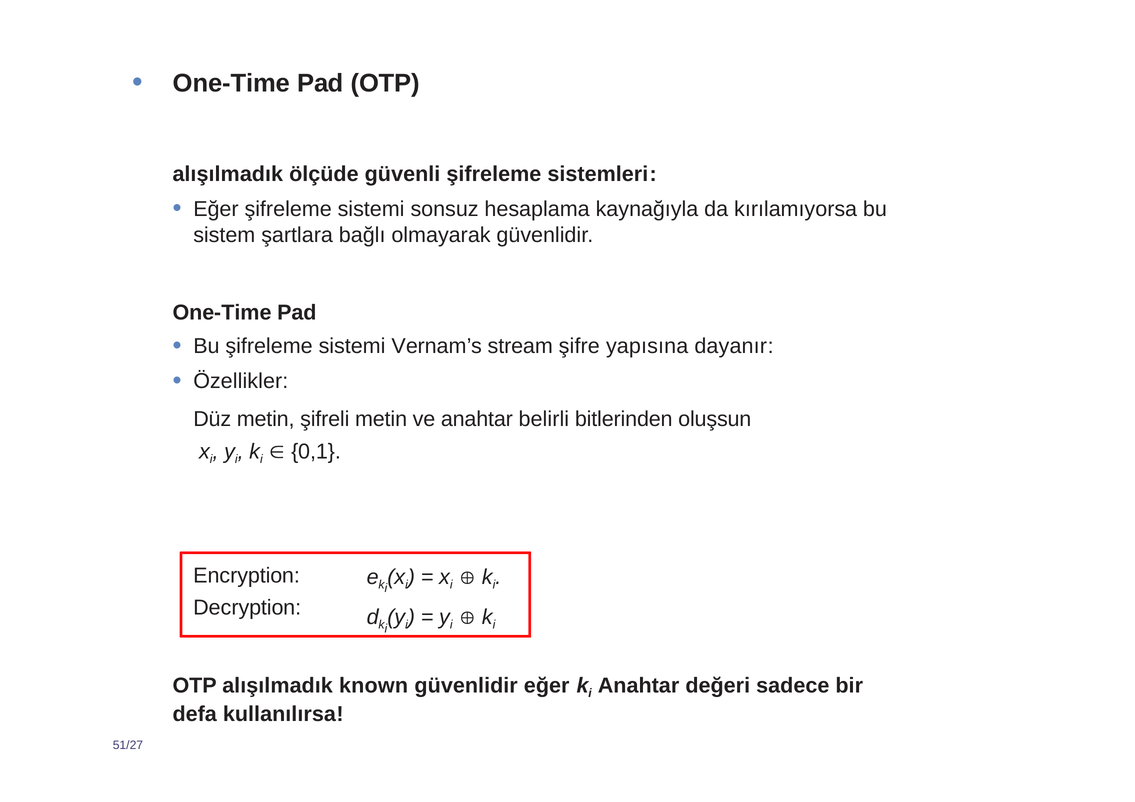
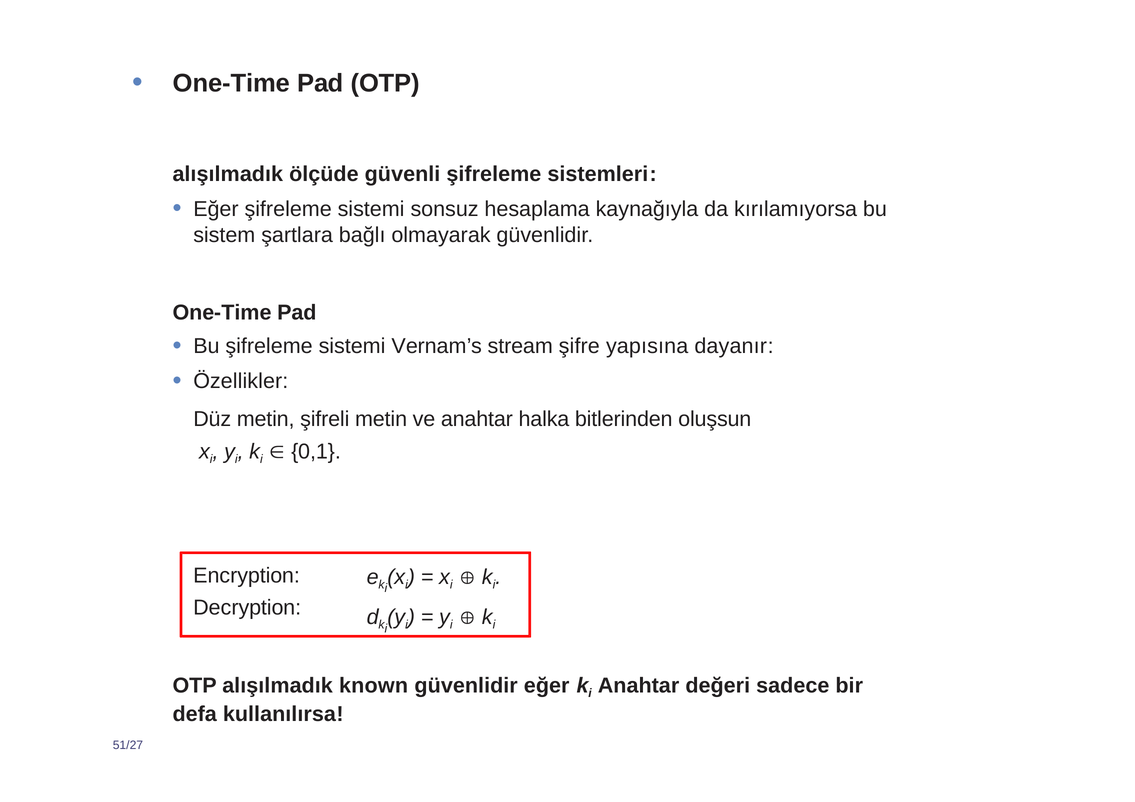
belirli: belirli -> halka
